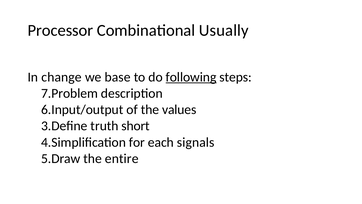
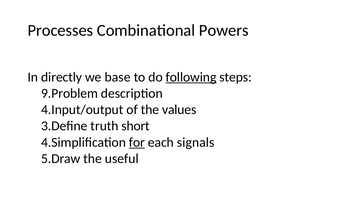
Processor: Processor -> Processes
Usually: Usually -> Powers
change: change -> directly
7.Problem: 7.Problem -> 9.Problem
6.Input/output: 6.Input/output -> 4.Input/output
for underline: none -> present
entire: entire -> useful
